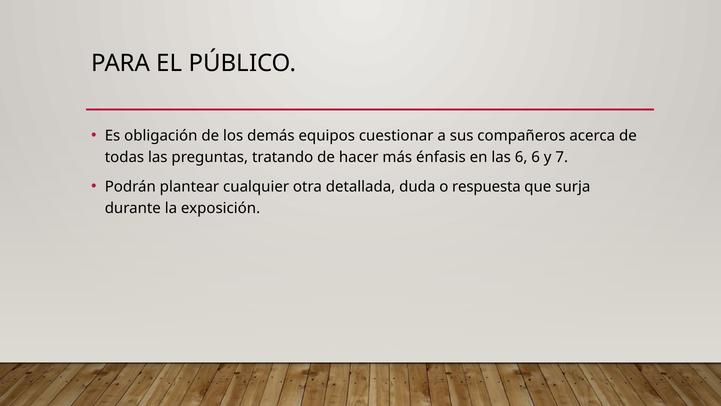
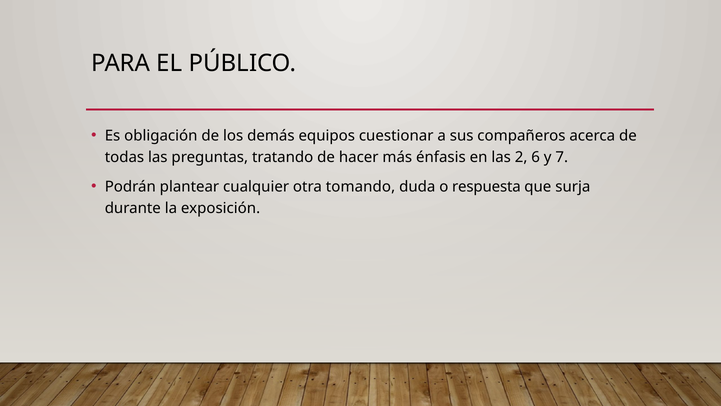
las 6: 6 -> 2
detallada: detallada -> tomando
